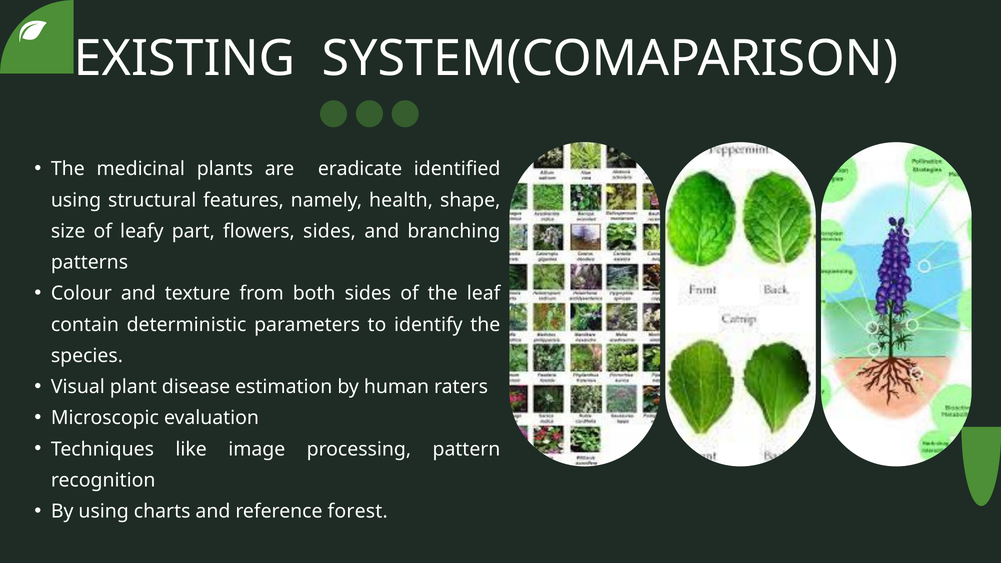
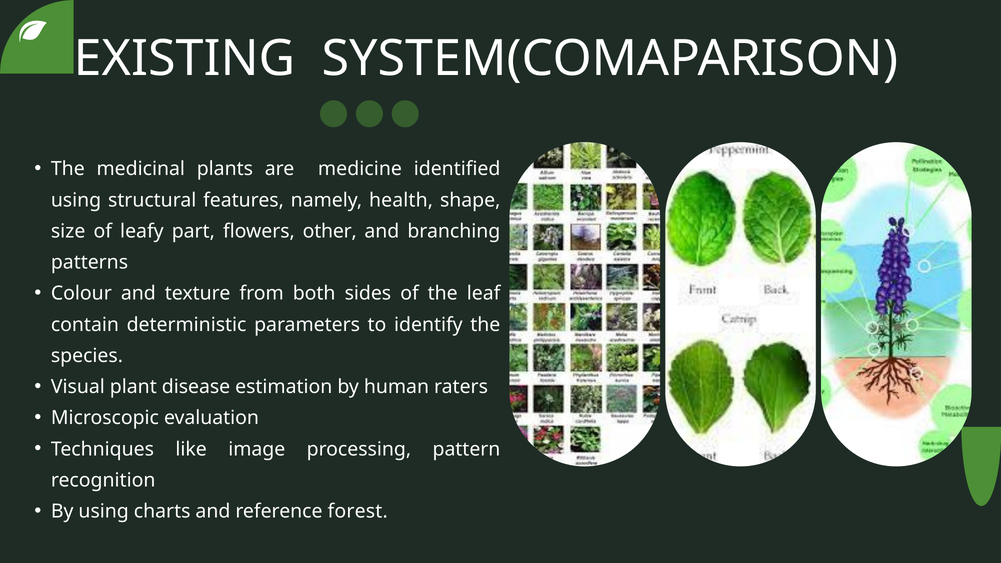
eradicate: eradicate -> medicine
flowers sides: sides -> other
